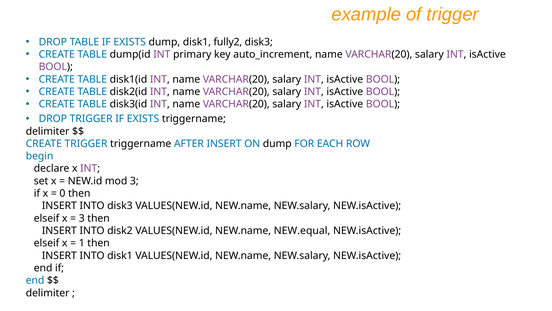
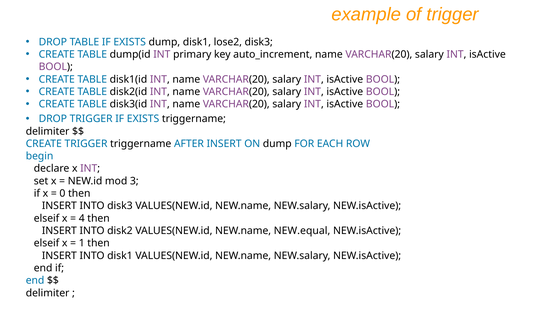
fully2: fully2 -> lose2
3 at (82, 218): 3 -> 4
